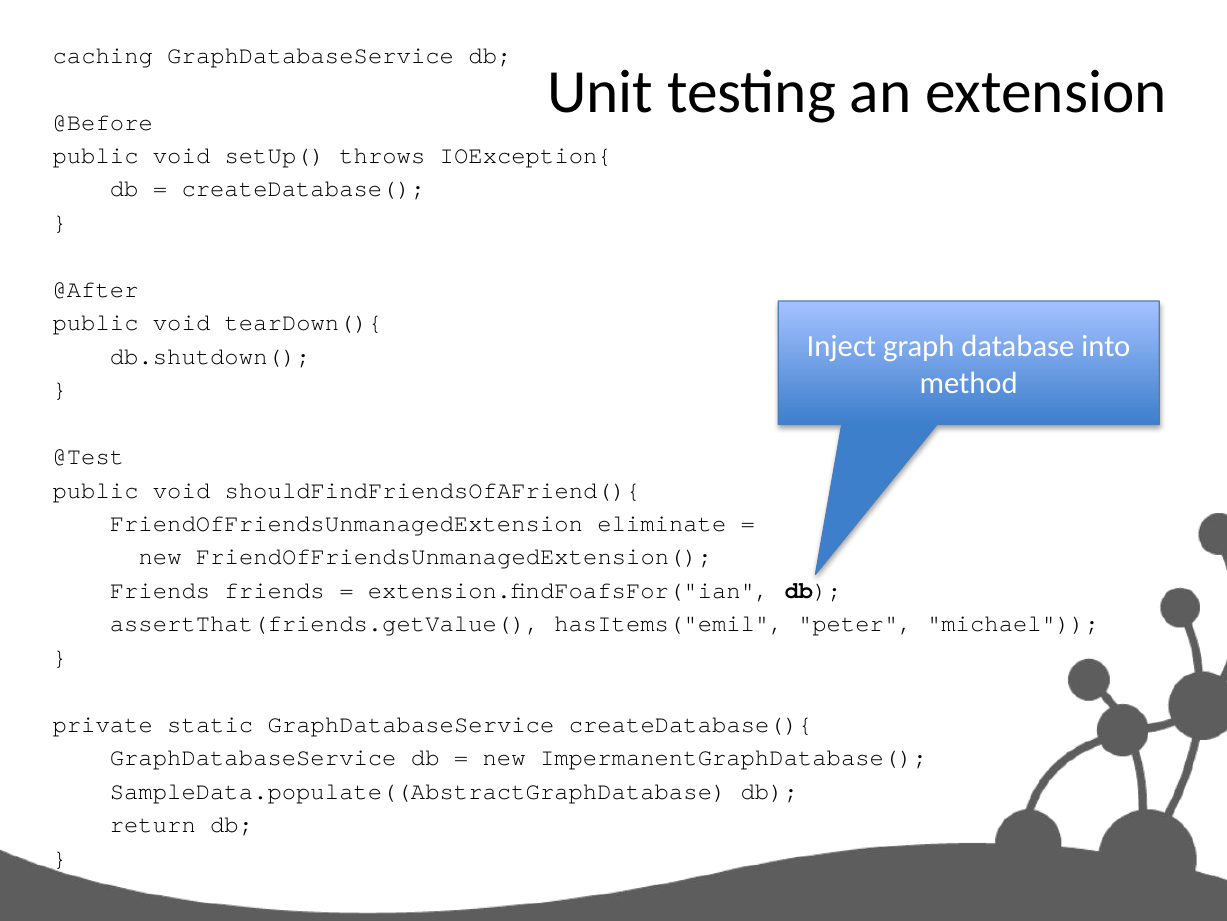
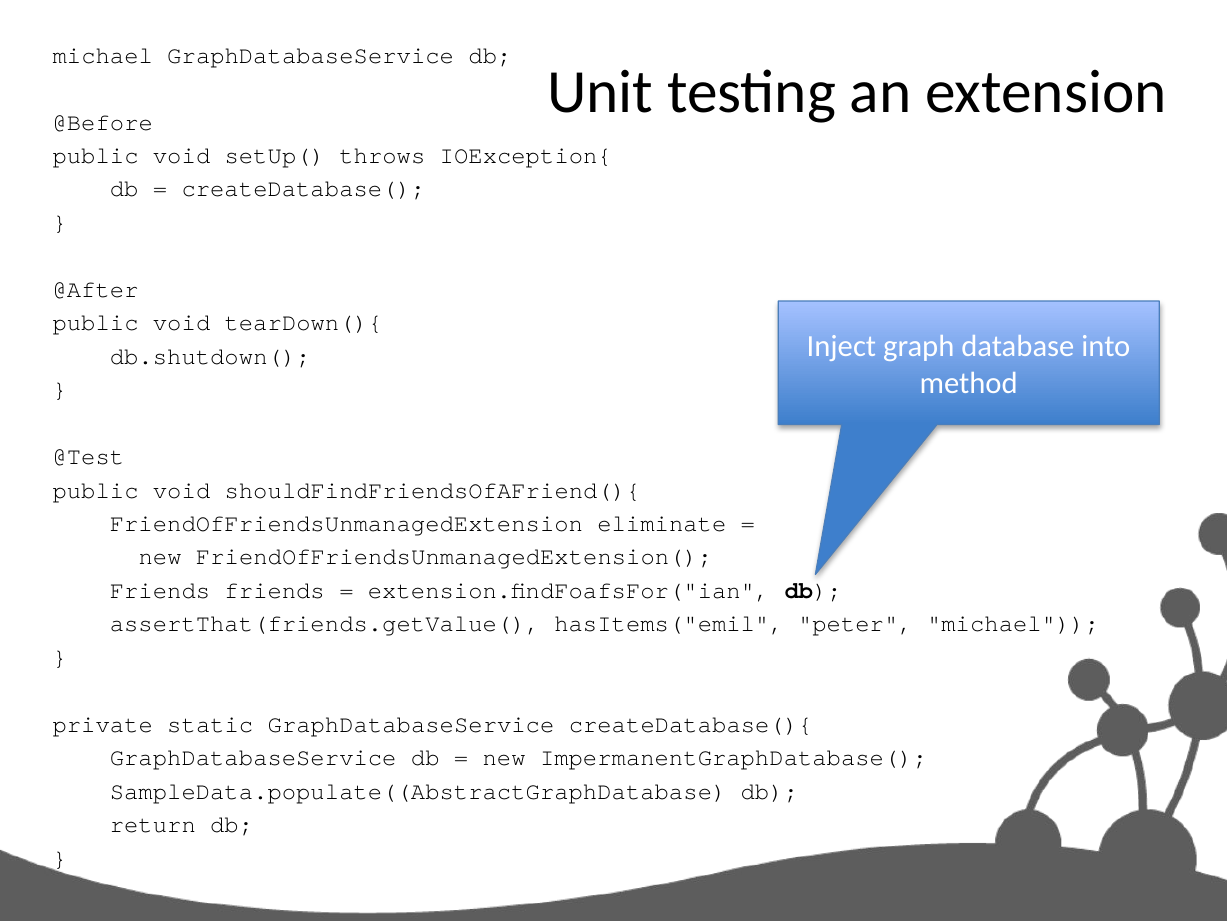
caching at (103, 55): caching -> michael
